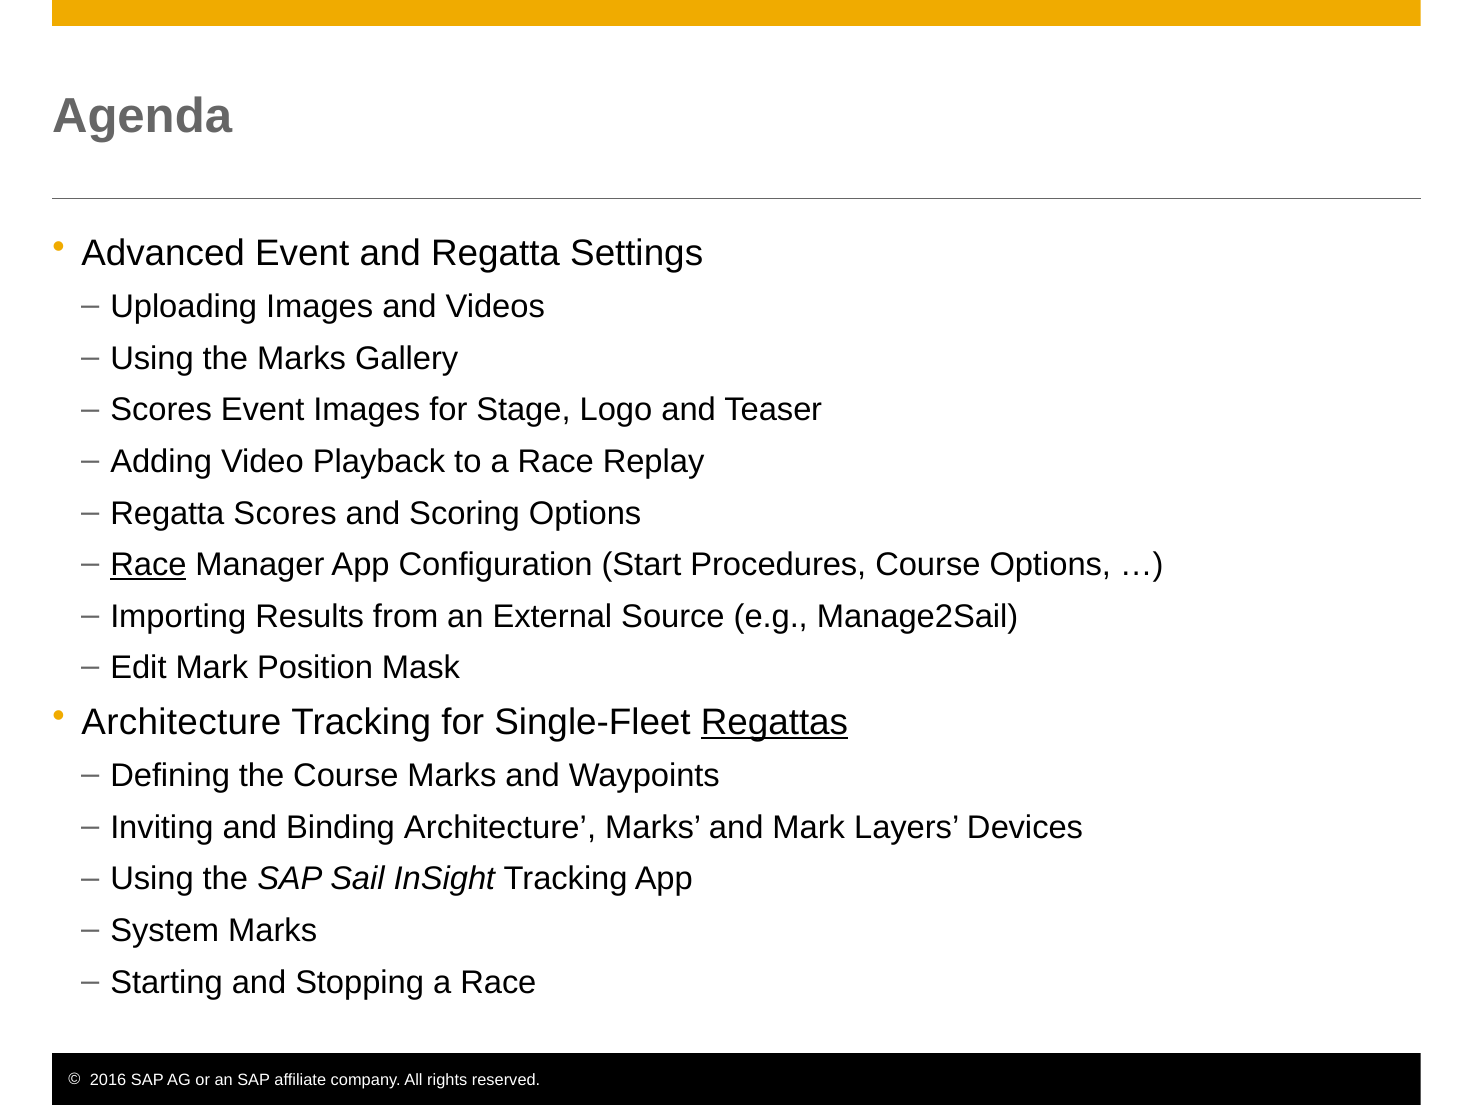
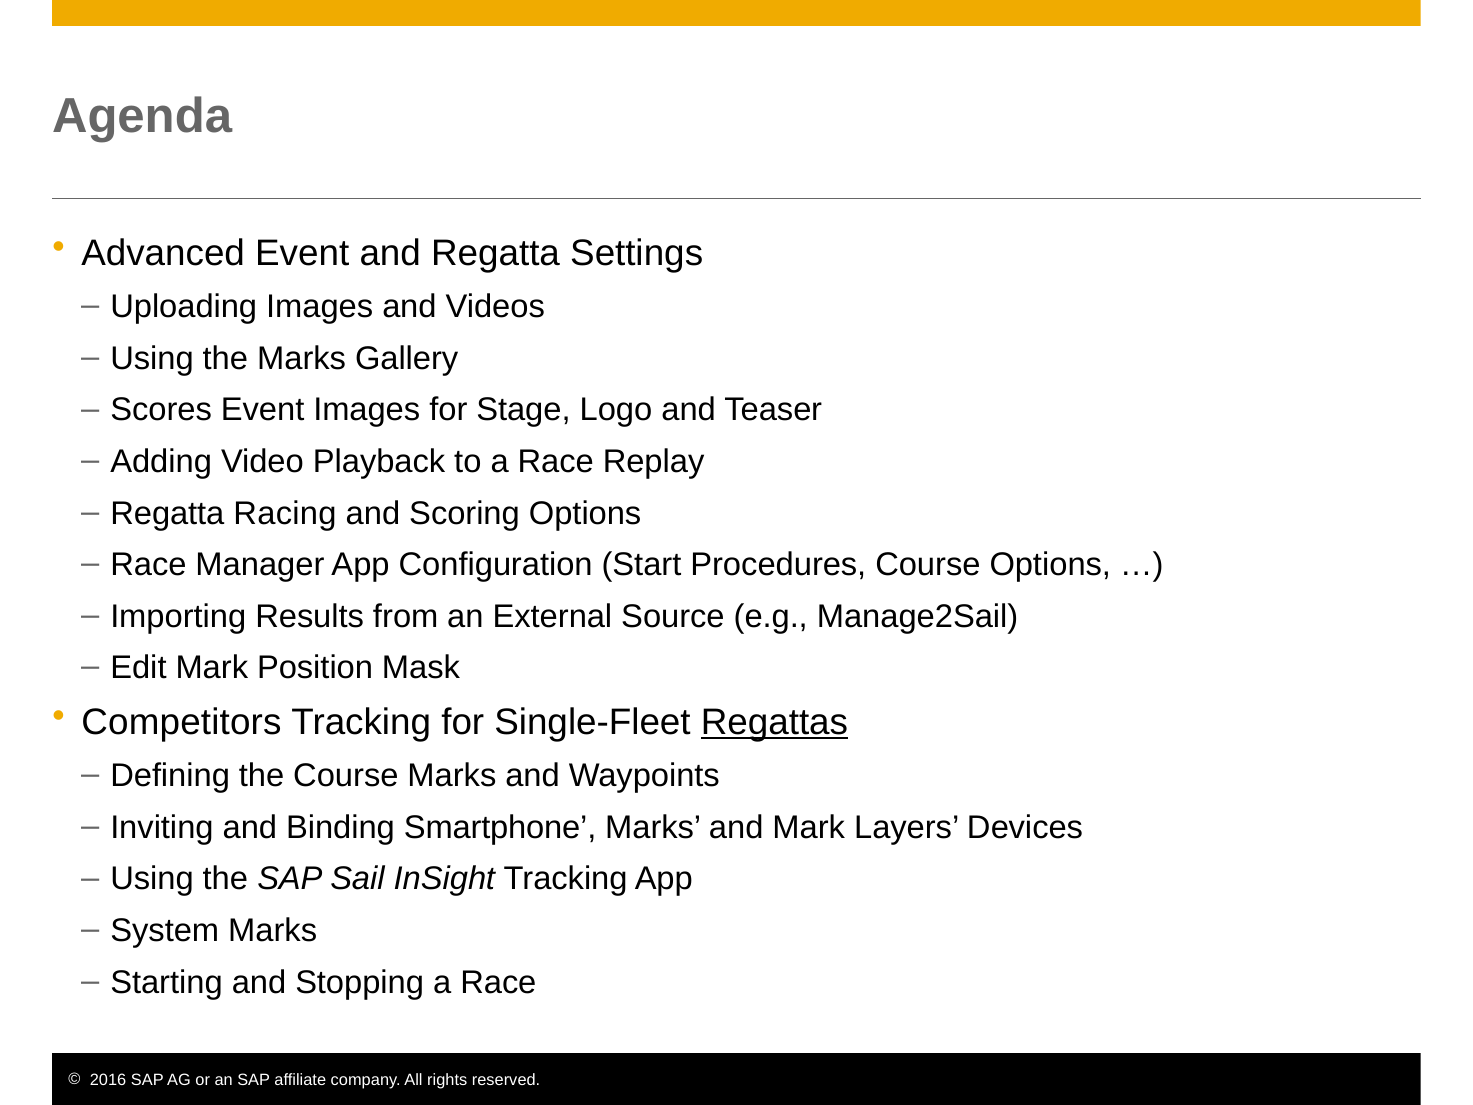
Regatta Scores: Scores -> Racing
Race at (148, 565) underline: present -> none
Architecture at (181, 722): Architecture -> Competitors
Binding Architecture: Architecture -> Smartphone
